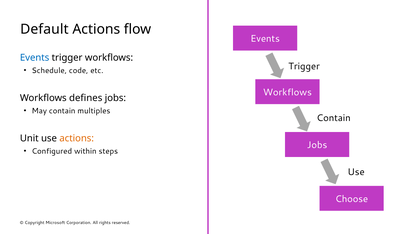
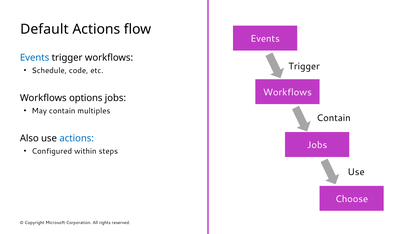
defines: defines -> options
Unit: Unit -> Also
actions at (77, 138) colour: orange -> blue
